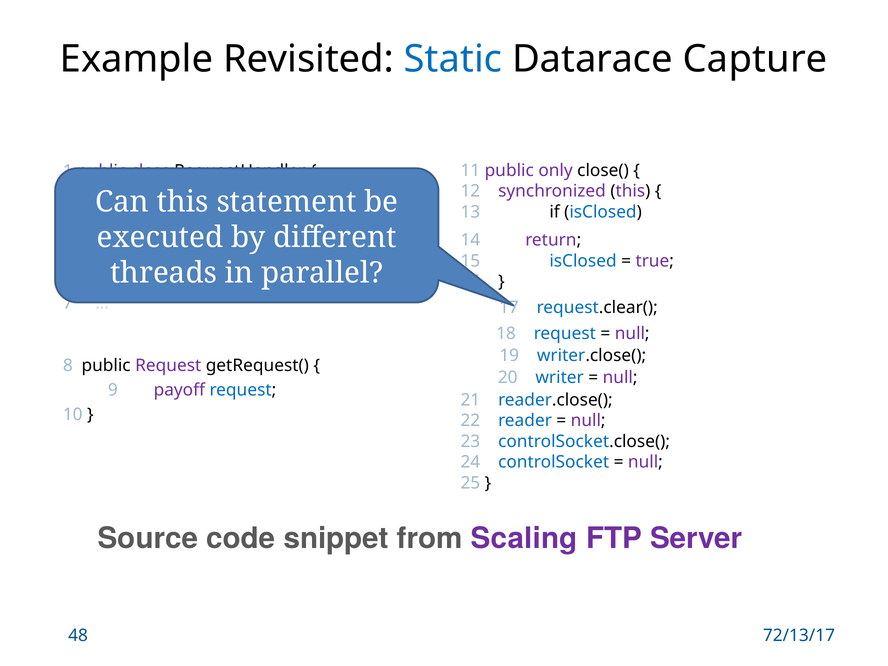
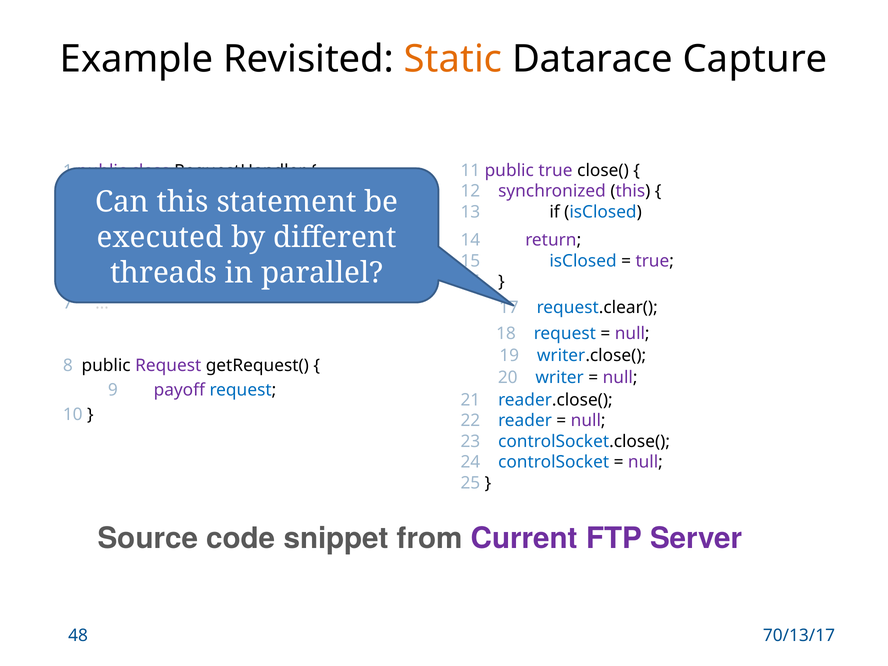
Static colour: blue -> orange
only at (556, 170): only -> true
Scaling: Scaling -> Current
72/13/17: 72/13/17 -> 70/13/17
